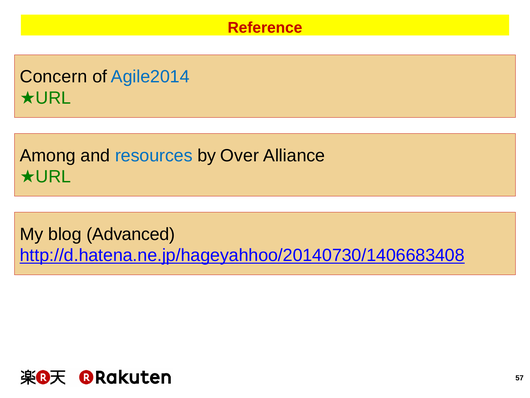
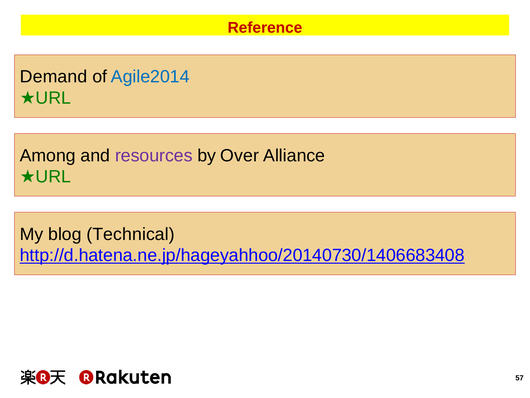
Concern: Concern -> Demand
resources colour: blue -> purple
Advanced: Advanced -> Technical
